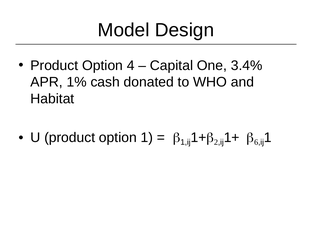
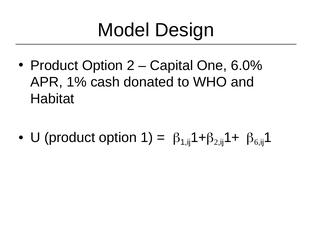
4: 4 -> 2
3.4%: 3.4% -> 6.0%
